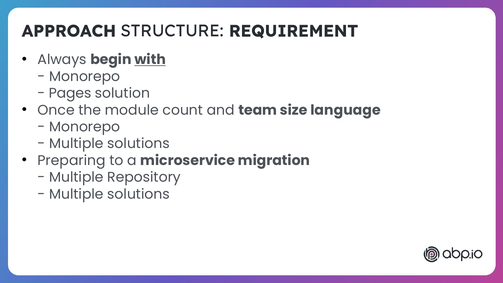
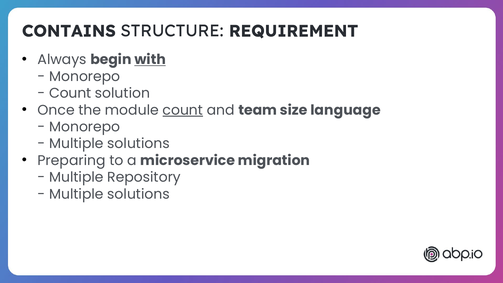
APPROACH: APPROACH -> CONTAINS
Pages at (70, 93): Pages -> Count
count at (183, 110) underline: none -> present
